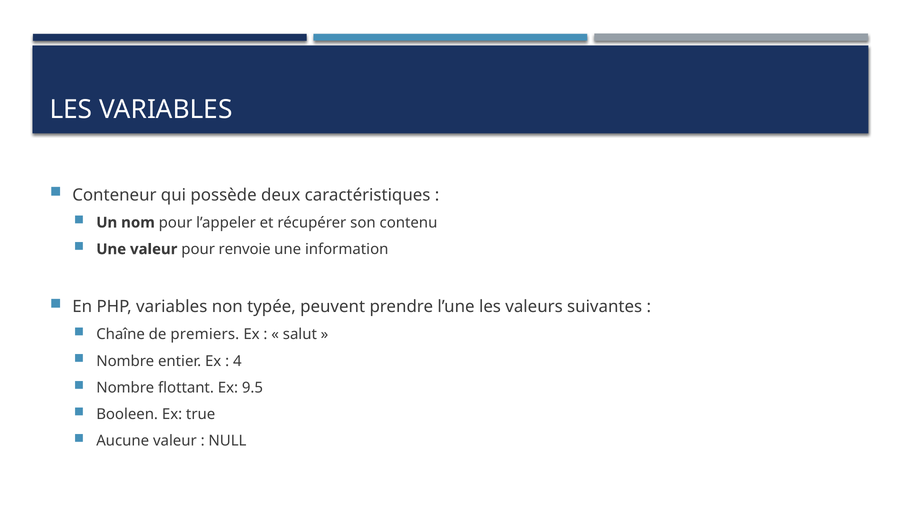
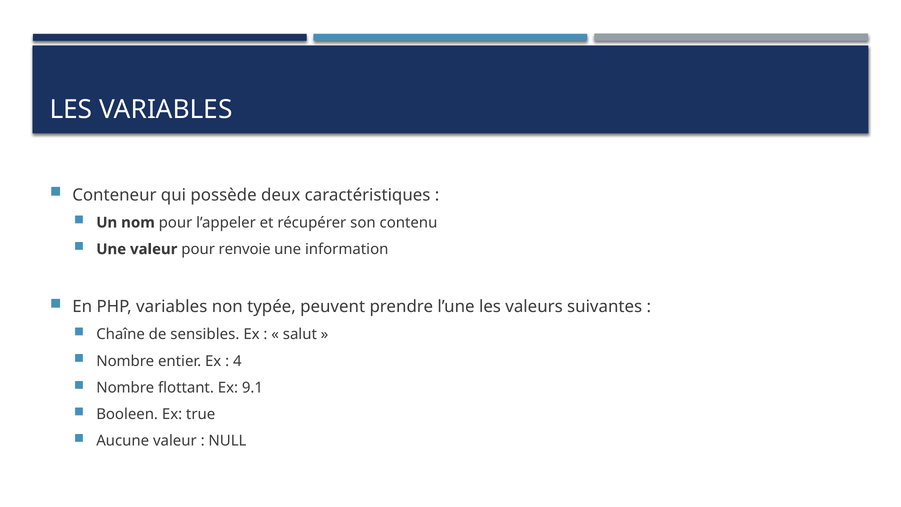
premiers: premiers -> sensibles
9.5: 9.5 -> 9.1
